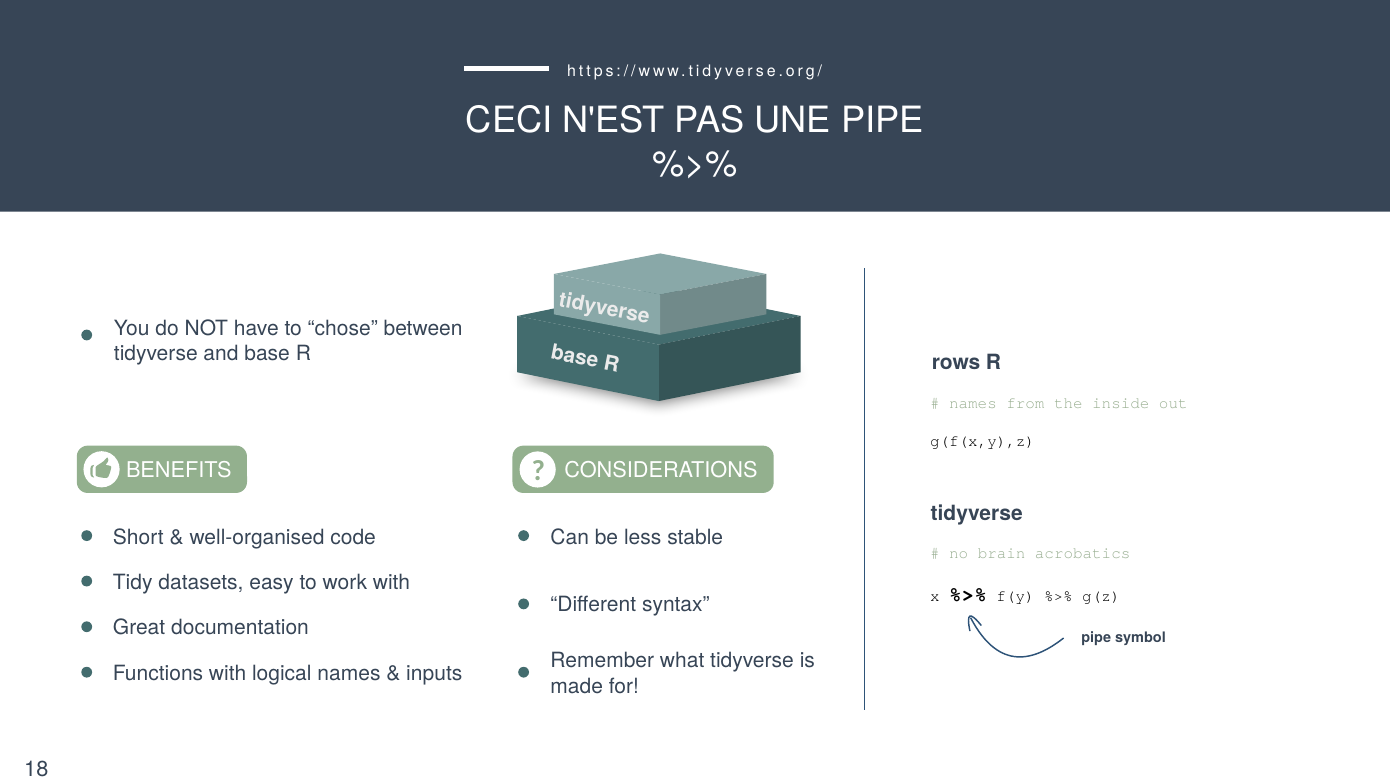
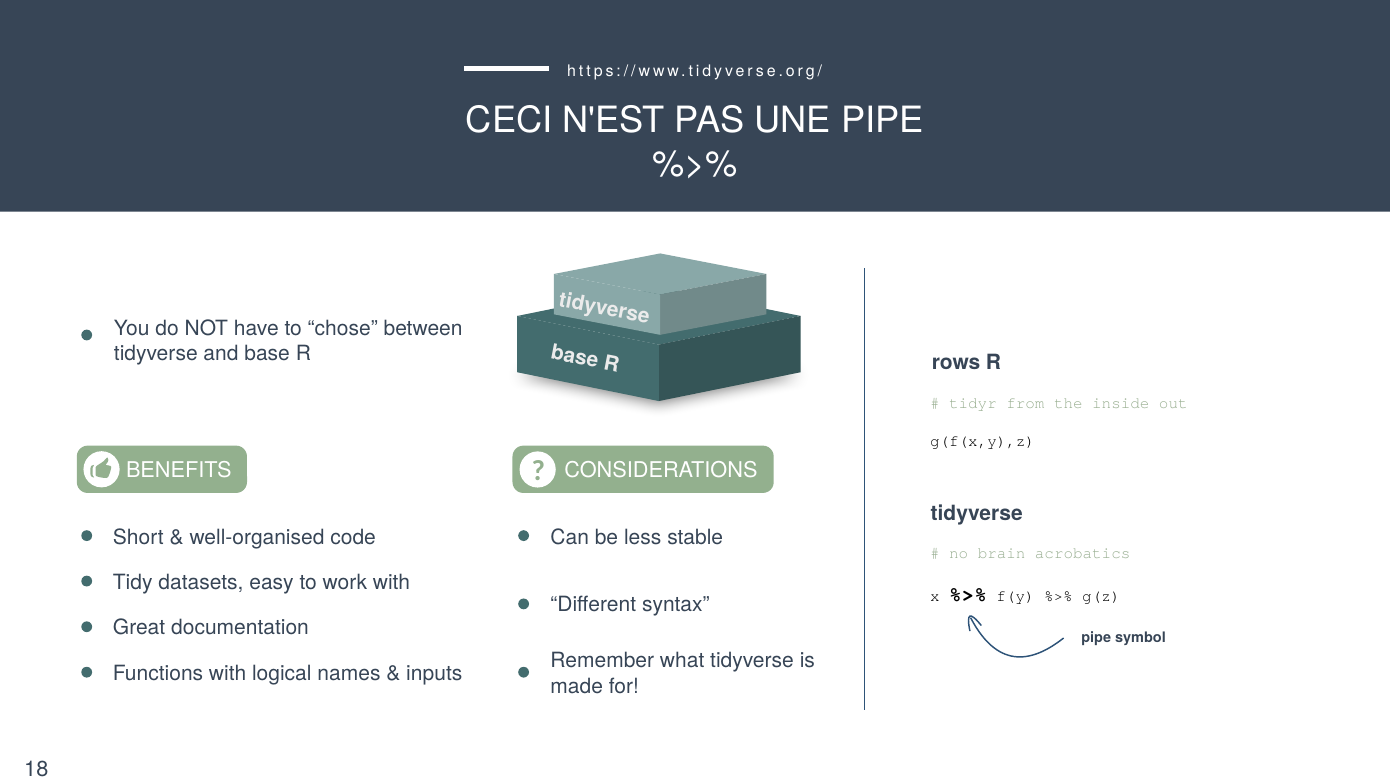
names at (973, 403): names -> tidyr
